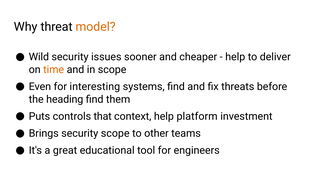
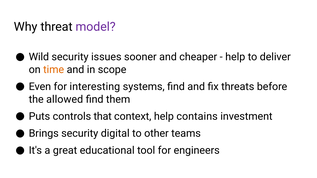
model colour: orange -> purple
heading: heading -> allowed
platform: platform -> contains
security scope: scope -> digital
